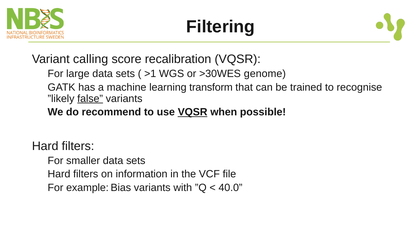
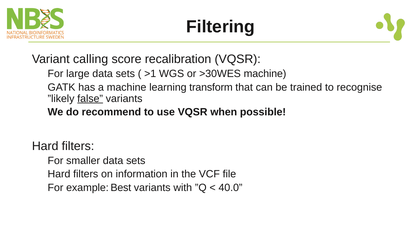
>30WES genome: genome -> machine
VQSR at (193, 112) underline: present -> none
Bias: Bias -> Best
